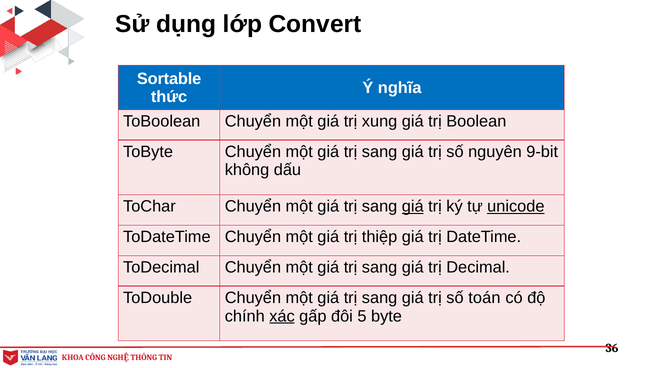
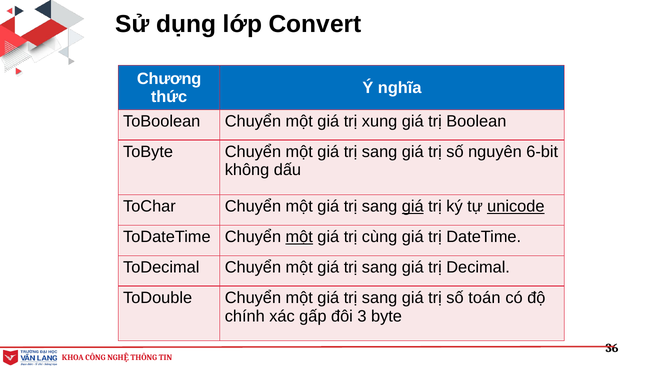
Sortable: Sortable -> Chương
9-bit: 9-bit -> 6-bit
một at (299, 237) underline: none -> present
thiệp: thiệp -> cùng
xác underline: present -> none
5: 5 -> 3
